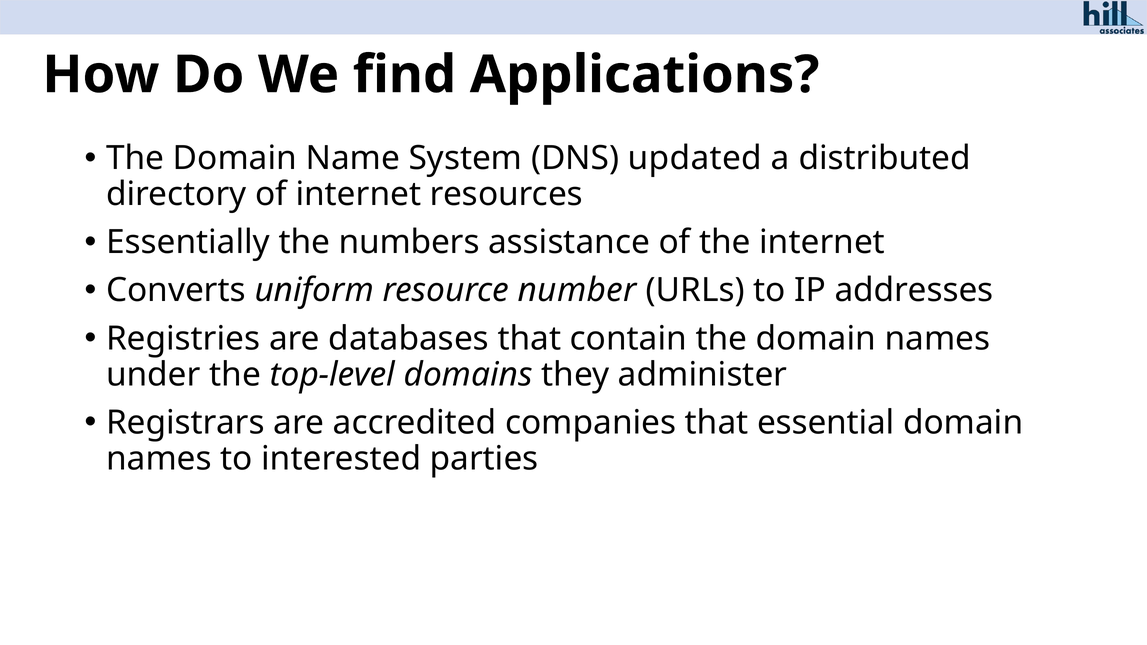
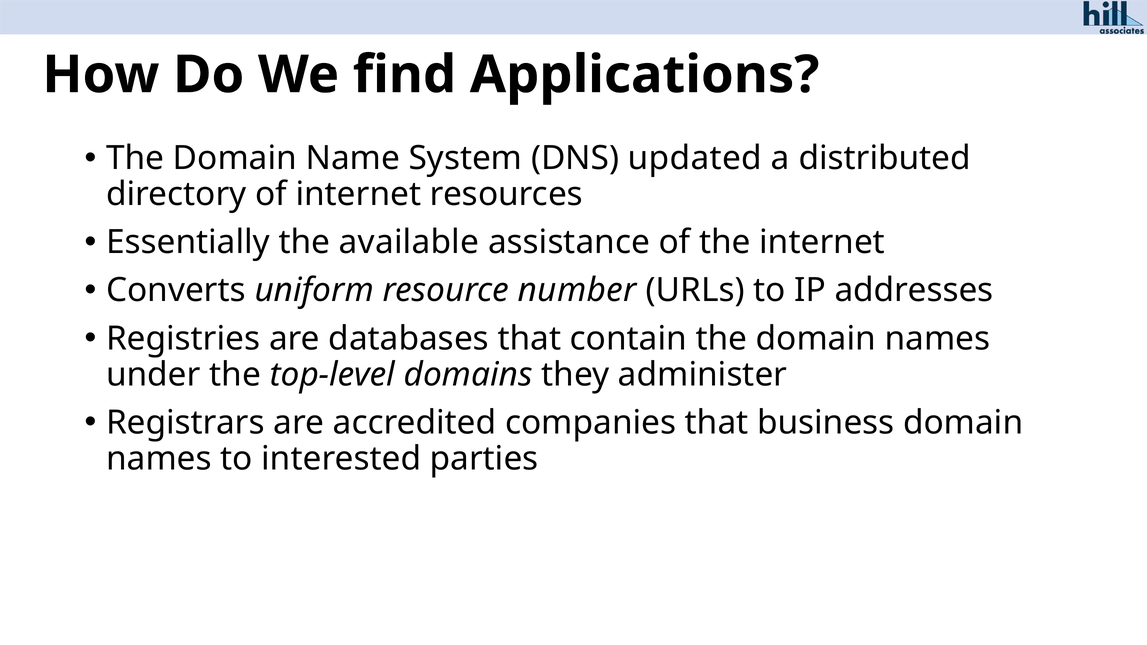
numbers: numbers -> available
essential: essential -> business
